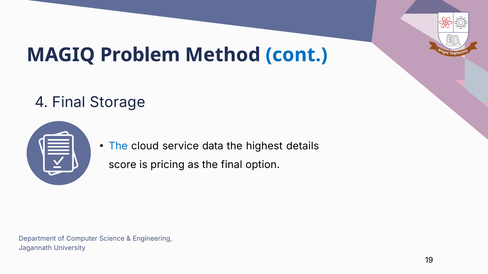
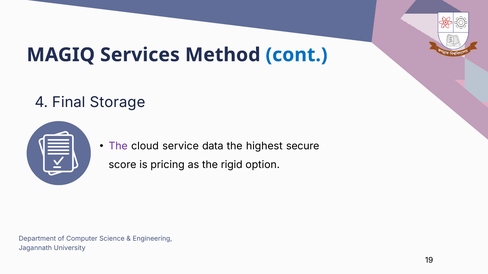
Problem: Problem -> Services
The at (118, 146) colour: blue -> purple
details: details -> secure
the final: final -> rigid
